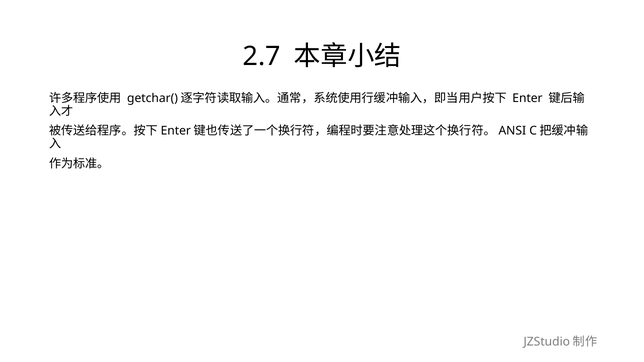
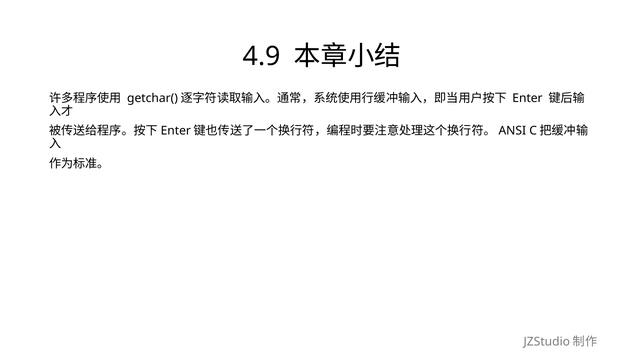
2.7: 2.7 -> 4.9
